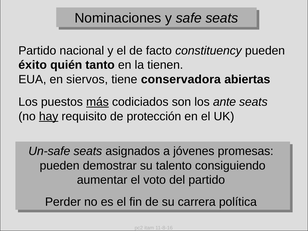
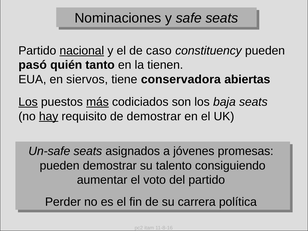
nacional underline: none -> present
facto: facto -> caso
éxito: éxito -> pasó
Los at (28, 102) underline: none -> present
ante: ante -> baja
de protección: protección -> demostrar
